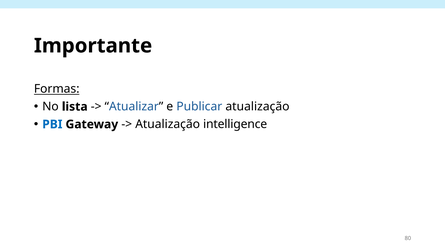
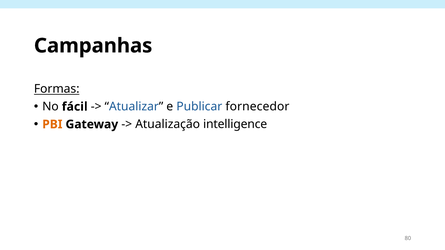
Importante: Importante -> Campanhas
lista: lista -> fácil
Publicar atualização: atualização -> fornecedor
PBI colour: blue -> orange
